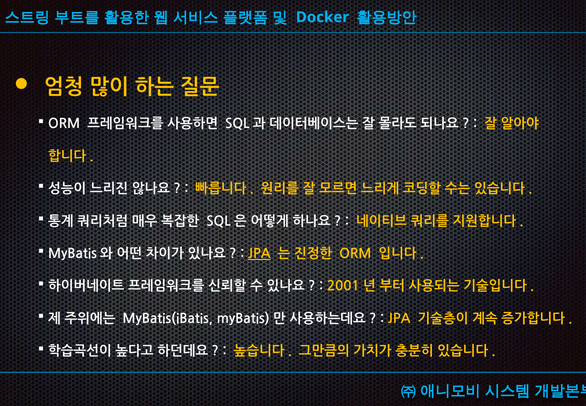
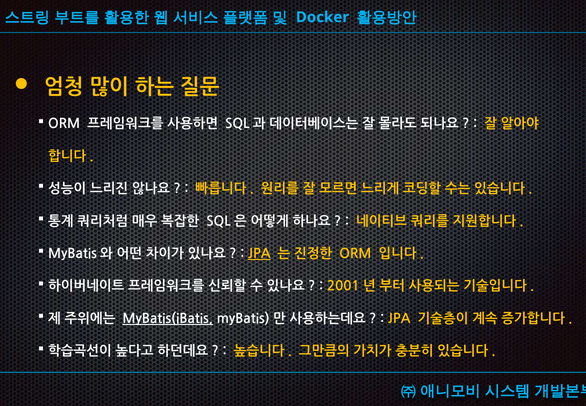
MyBatis(iBatis underline: none -> present
